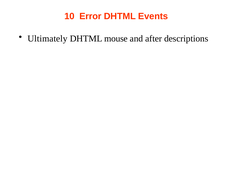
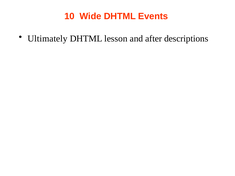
Error: Error -> Wide
mouse: mouse -> lesson
